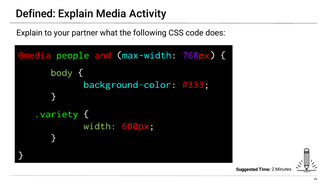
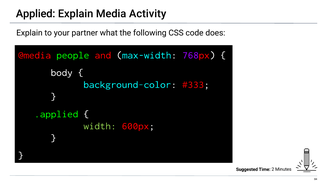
Defined: Defined -> Applied
body colour: light green -> white
.variety: .variety -> .applied
